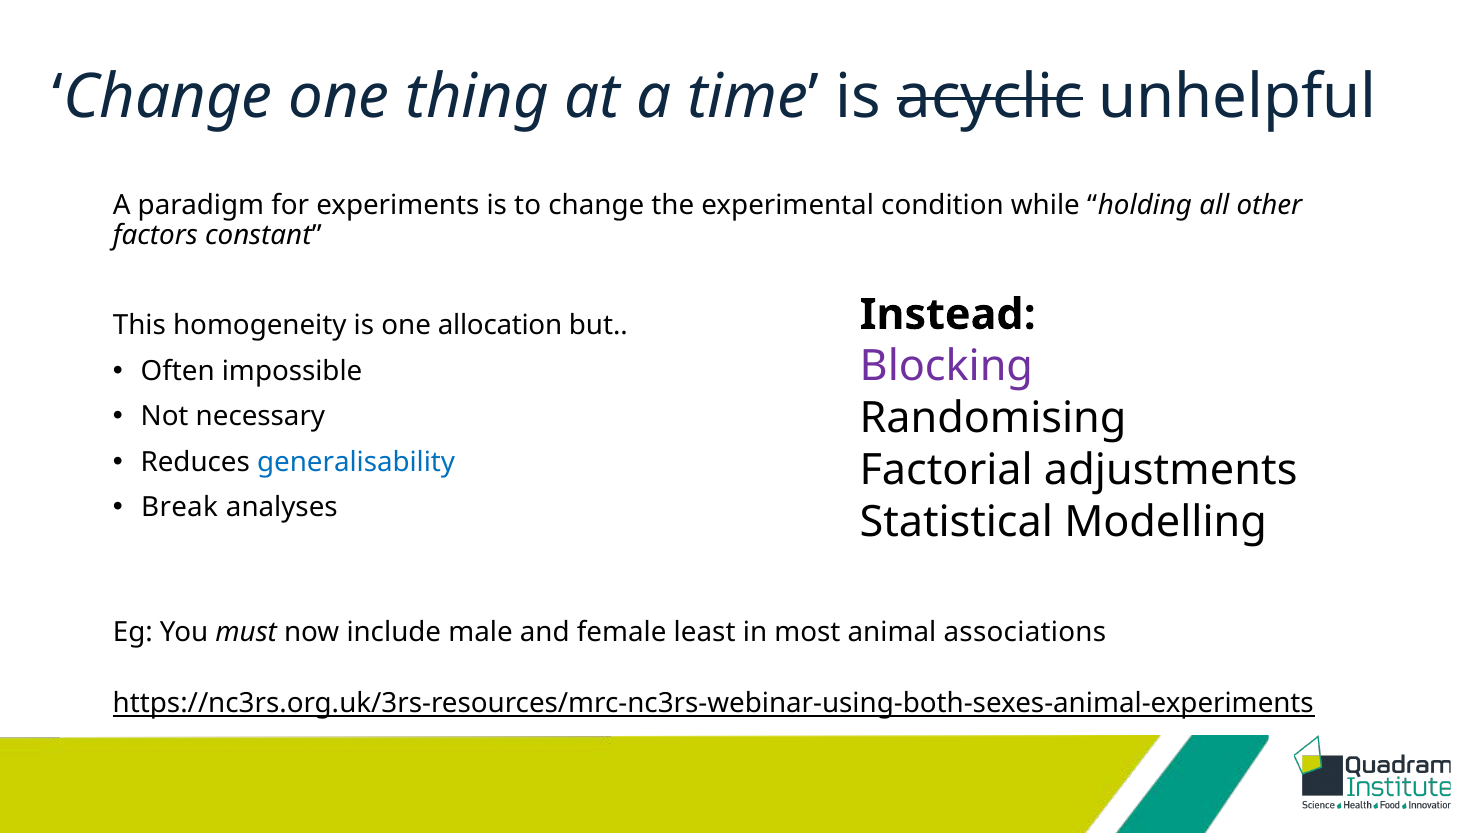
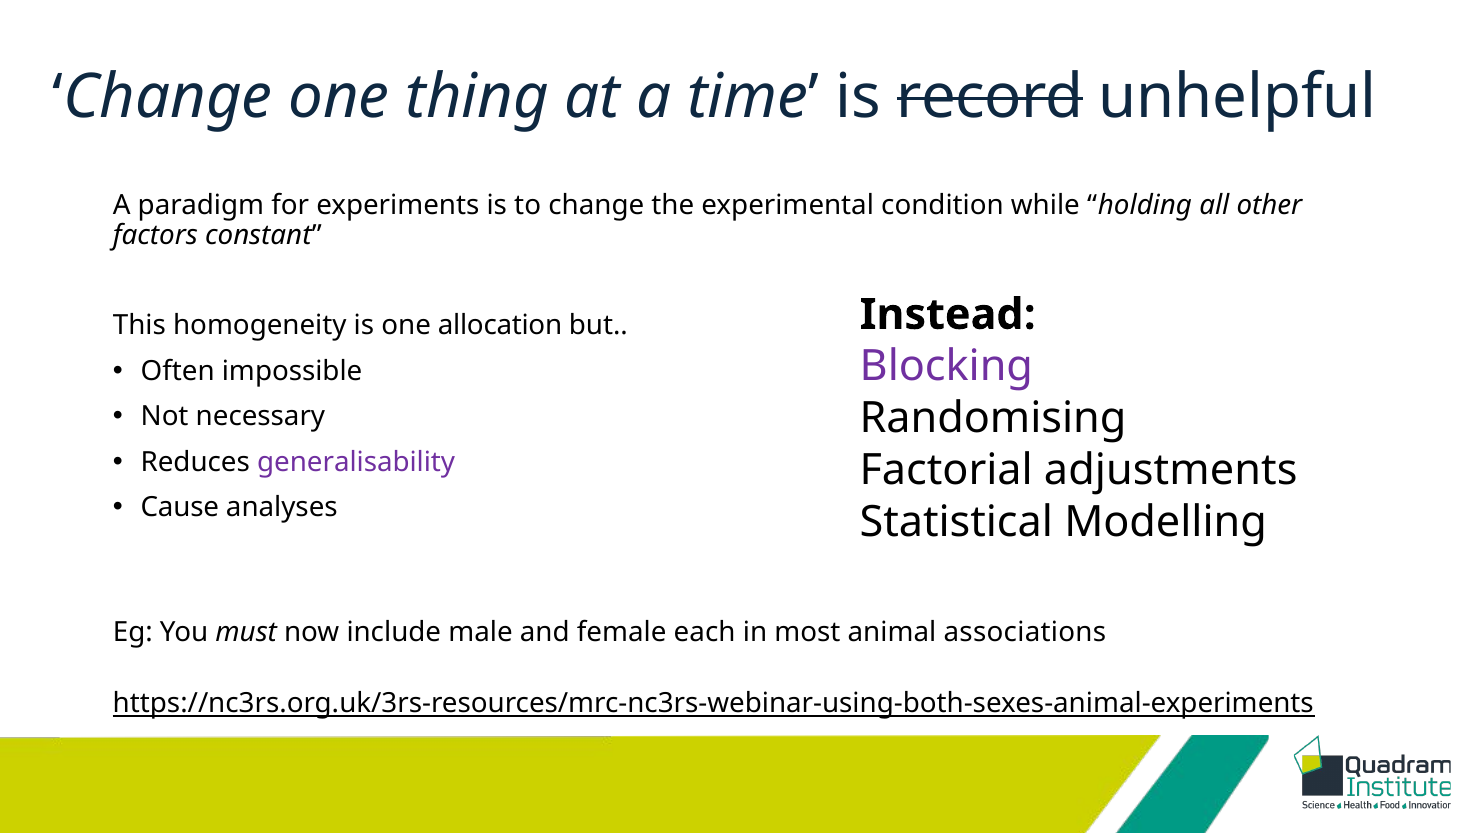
acyclic: acyclic -> record
generalisability colour: blue -> purple
Break: Break -> Cause
least: least -> each
